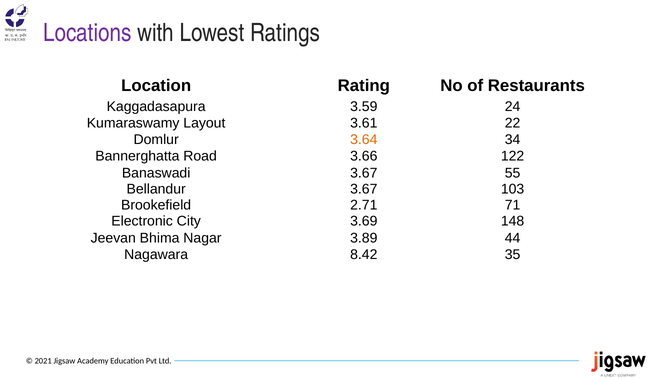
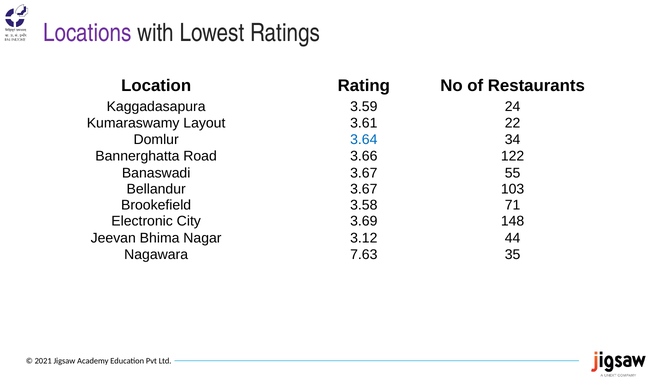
3.64 colour: orange -> blue
2.71: 2.71 -> 3.58
3.89: 3.89 -> 3.12
8.42: 8.42 -> 7.63
